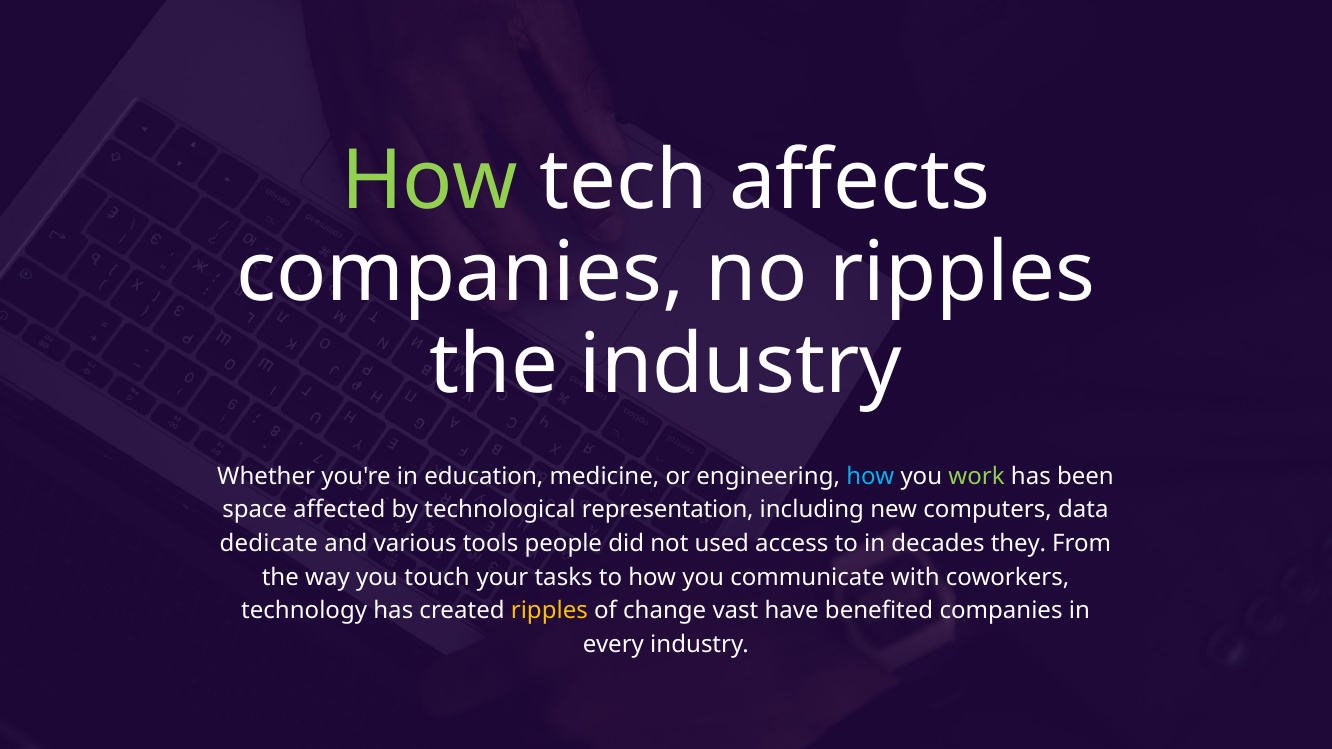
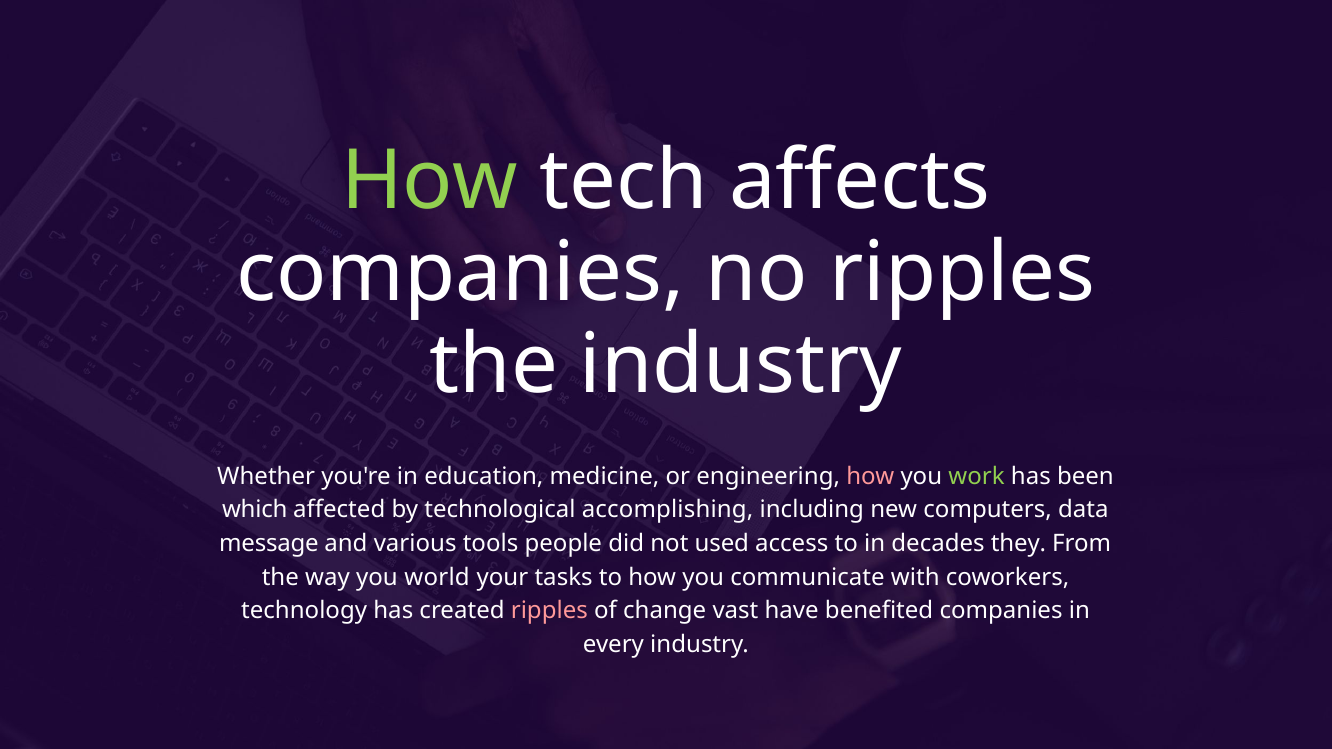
how at (870, 476) colour: light blue -> pink
space: space -> which
representation: representation -> accomplishing
dedicate: dedicate -> message
touch: touch -> world
ripples at (549, 611) colour: yellow -> pink
